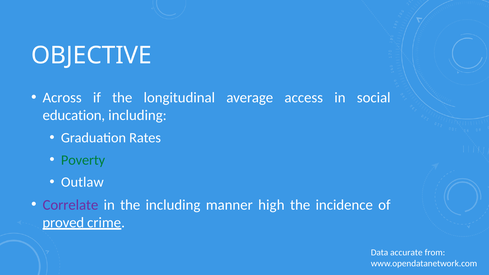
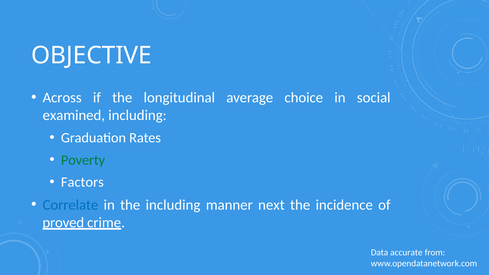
access: access -> choice
education: education -> examined
Outlaw: Outlaw -> Factors
Correlate colour: purple -> blue
high: high -> next
